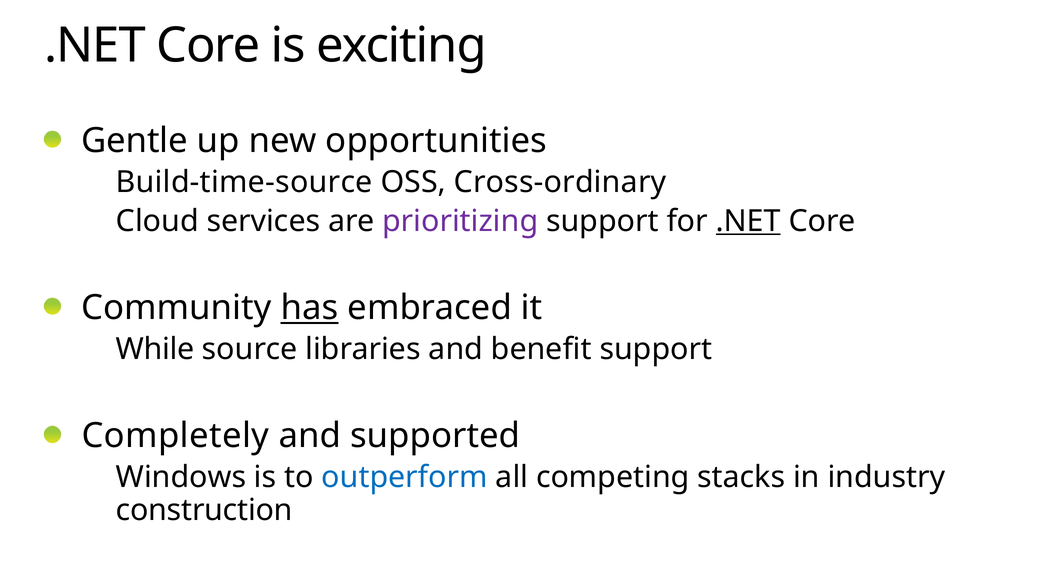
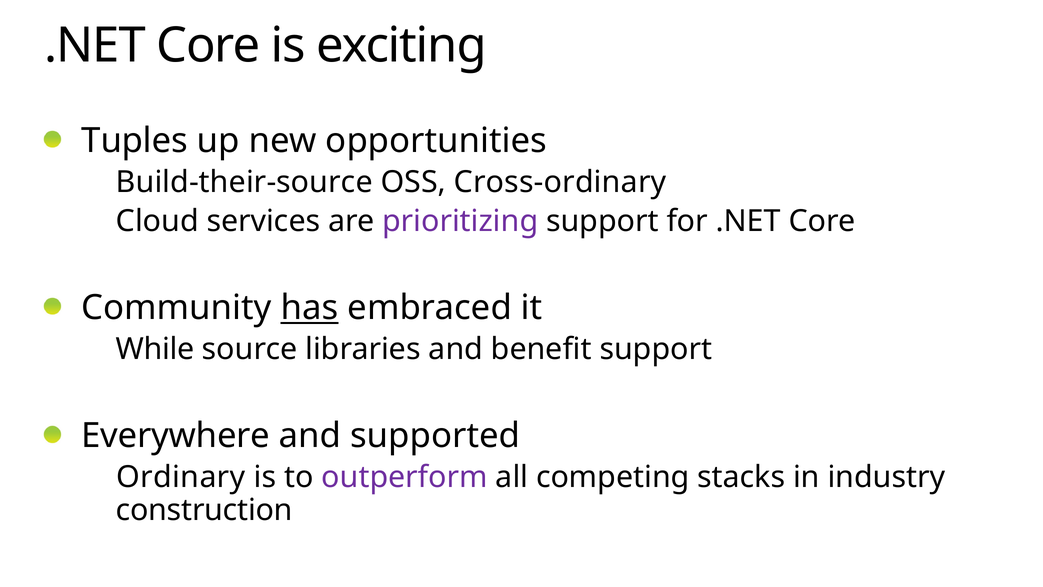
Gentle: Gentle -> Tuples
Build-time-source: Build-time-source -> Build-their-source
.NET at (748, 221) underline: present -> none
Completely: Completely -> Everywhere
Windows: Windows -> Ordinary
outperform colour: blue -> purple
